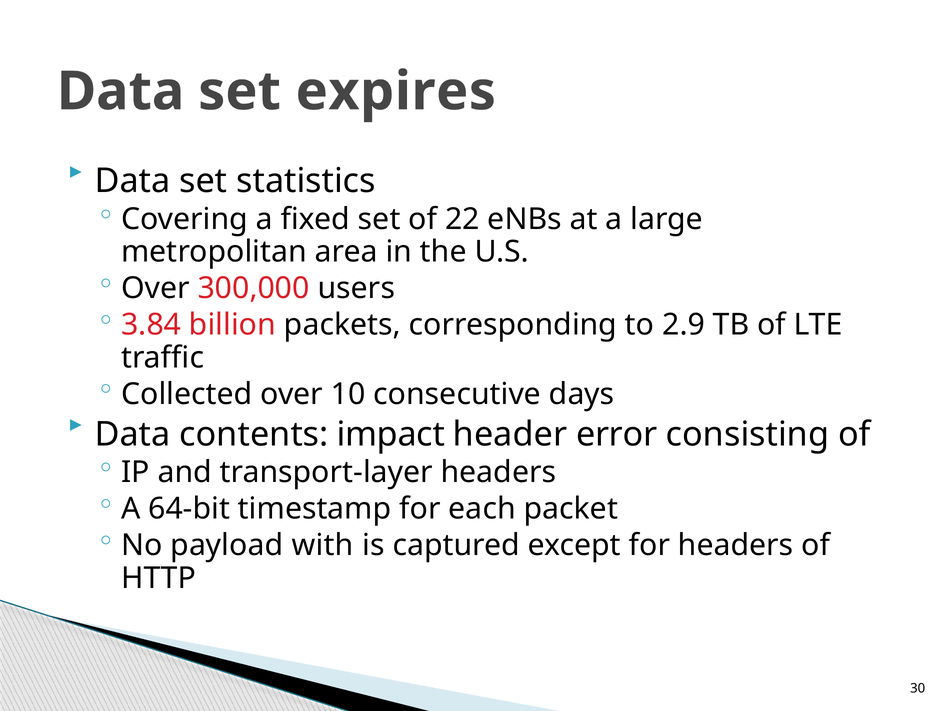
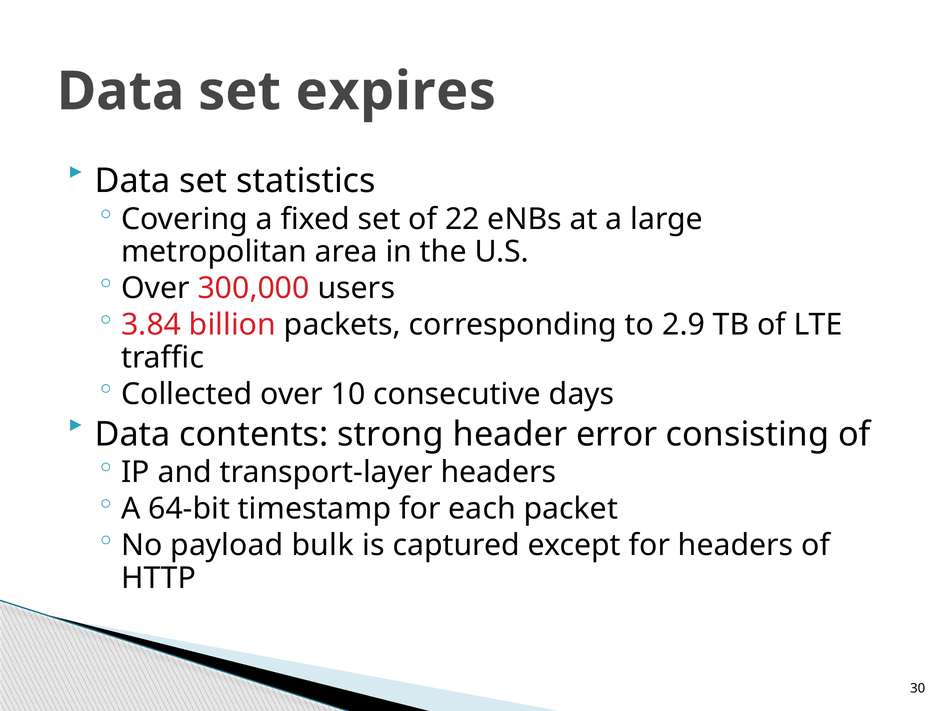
impact: impact -> strong
with: with -> bulk
